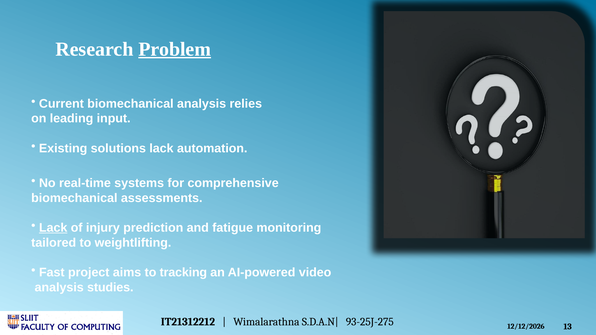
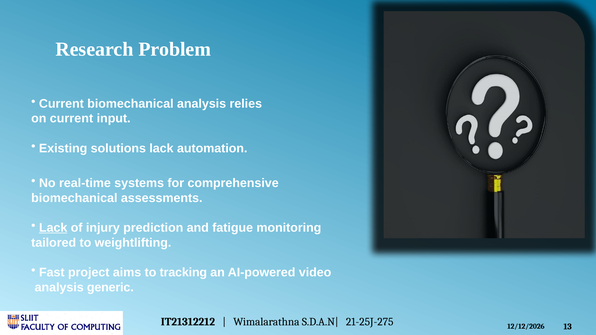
Problem underline: present -> none
on leading: leading -> current
studies: studies -> generic
93-25J-275: 93-25J-275 -> 21-25J-275
